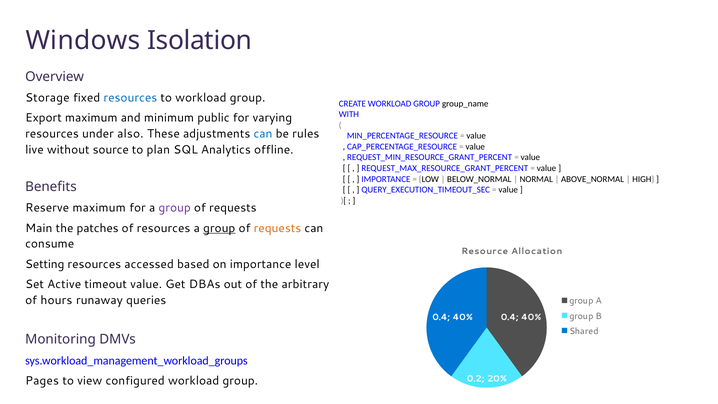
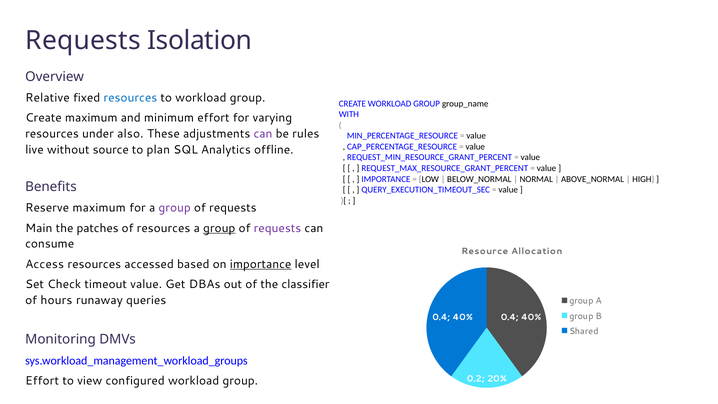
Windows at (83, 41): Windows -> Requests
Storage: Storage -> Relative
Export at (43, 118): Export -> Create
minimum public: public -> effort
can at (263, 134) colour: blue -> purple
requests at (277, 228) colour: orange -> purple
Setting: Setting -> Access
importance at (261, 264) underline: none -> present
Active: Active -> Check
arbitrary: arbitrary -> classifier
Pages at (42, 381): Pages -> Effort
